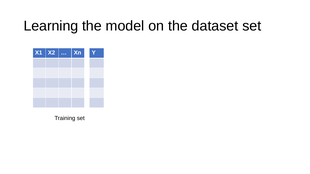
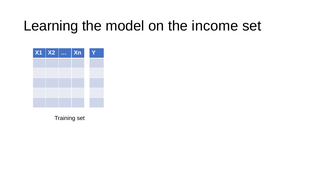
dataset: dataset -> income
